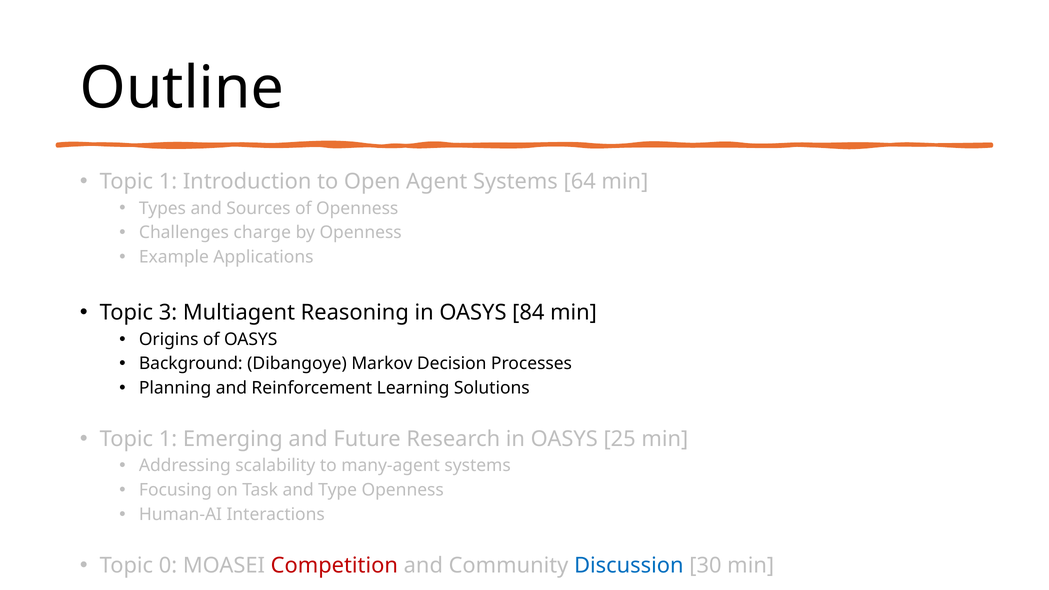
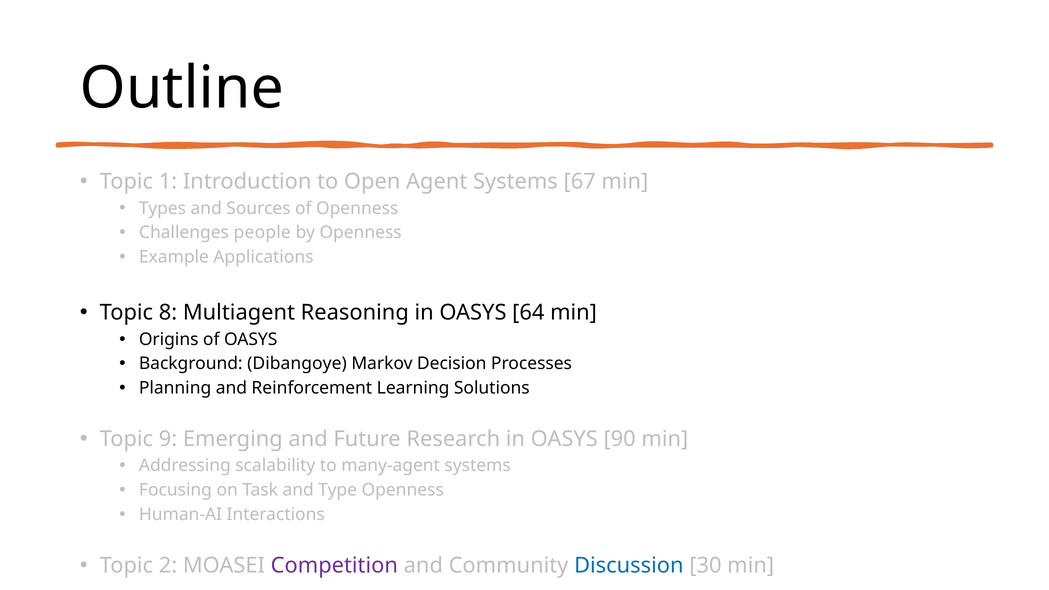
64: 64 -> 67
charge: charge -> people
3: 3 -> 8
84: 84 -> 64
1 at (168, 439): 1 -> 9
25: 25 -> 90
0: 0 -> 2
Competition colour: red -> purple
